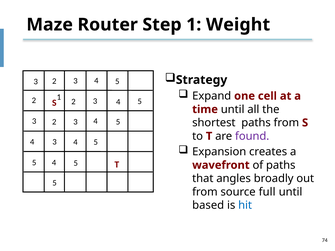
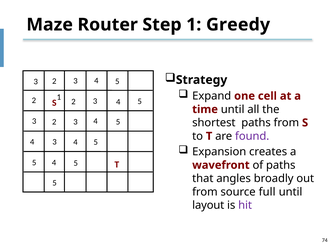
Weight: Weight -> Greedy
based: based -> layout
hit colour: blue -> purple
